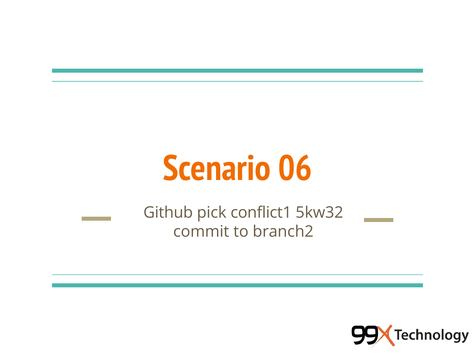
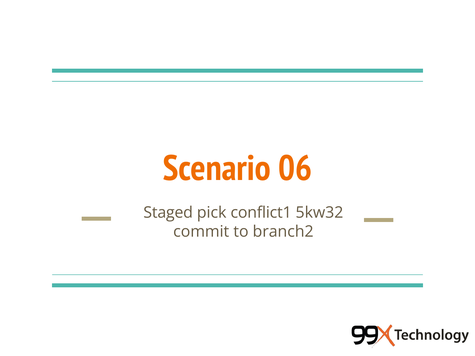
Github: Github -> Staged
